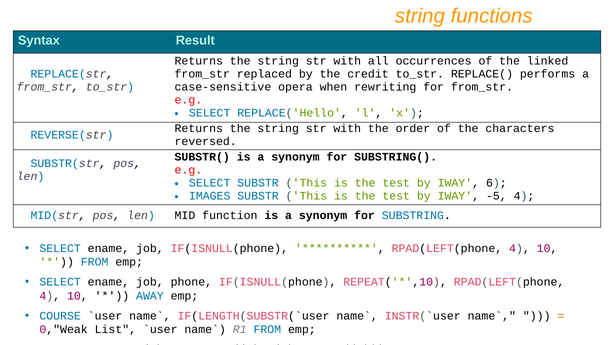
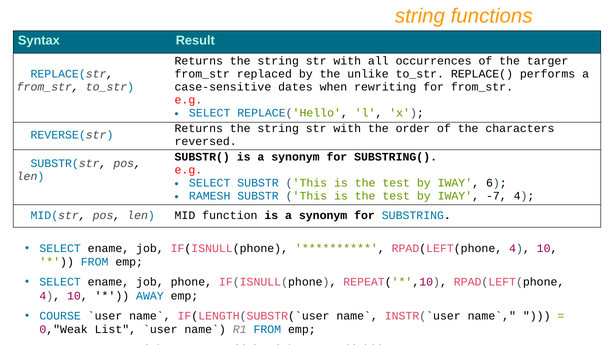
linked: linked -> targer
credit: credit -> unlike
opera: opera -> dates
IMAGES: IMAGES -> RAMESH
-5: -5 -> -7
